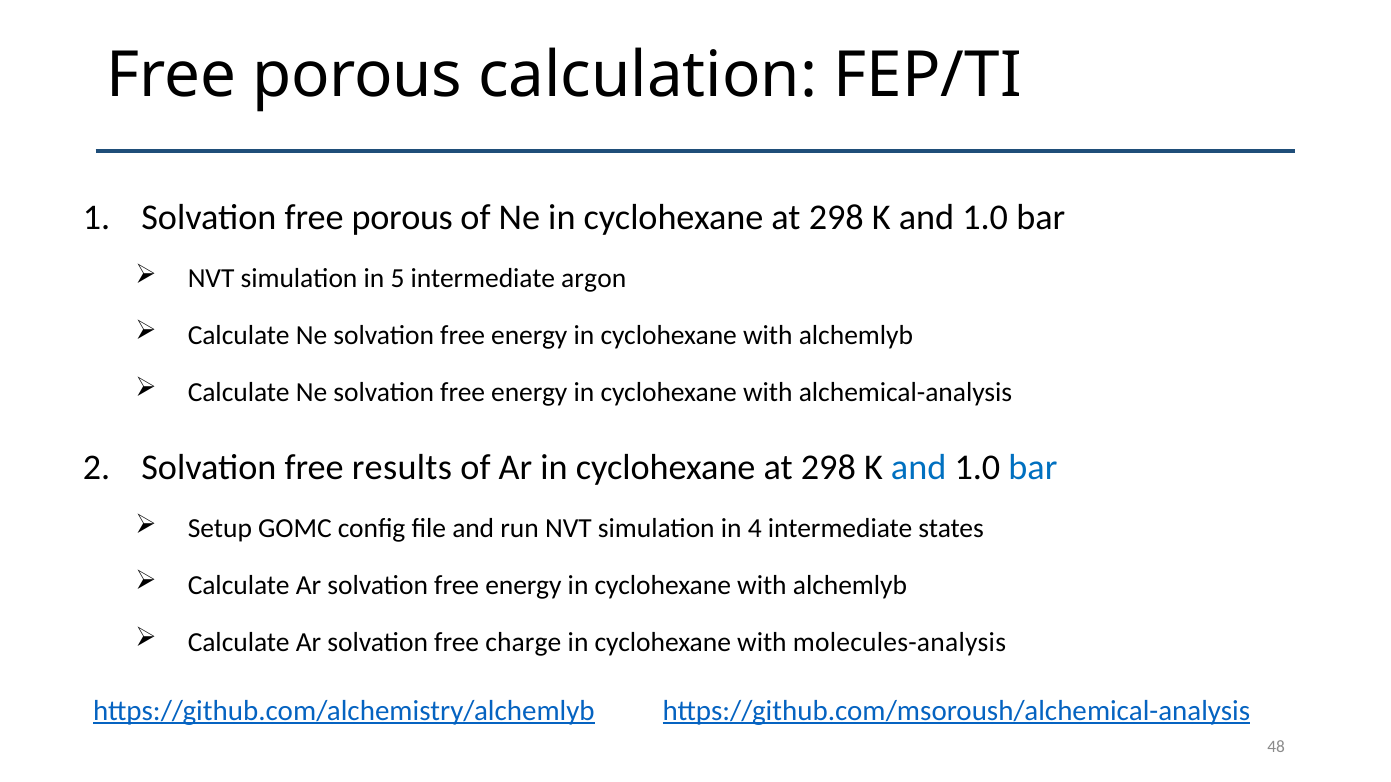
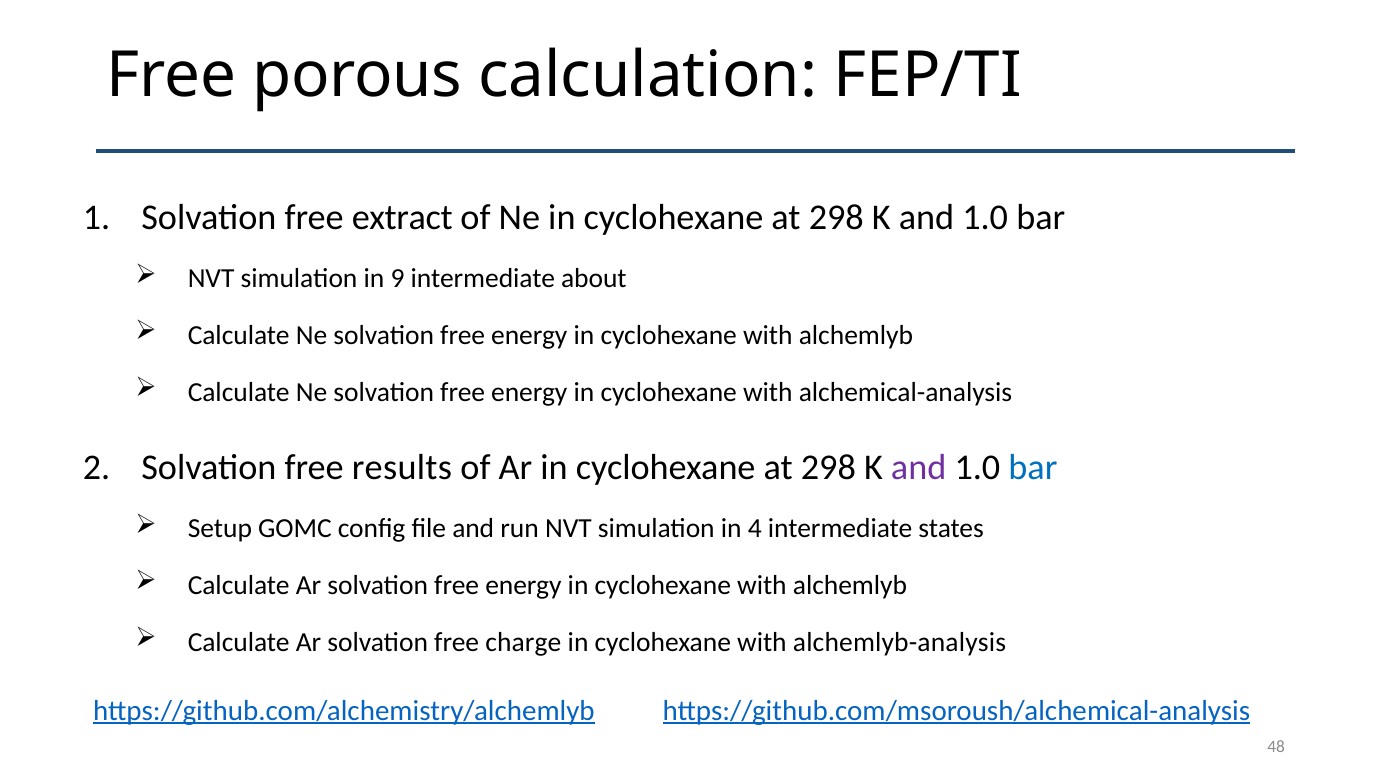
Solvation free porous: porous -> extract
5: 5 -> 9
argon: argon -> about
and at (919, 467) colour: blue -> purple
molecules-analysis: molecules-analysis -> alchemlyb-analysis
